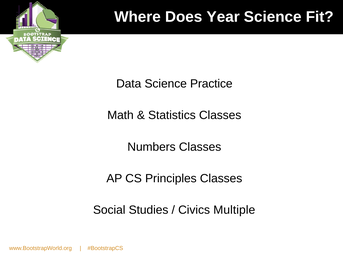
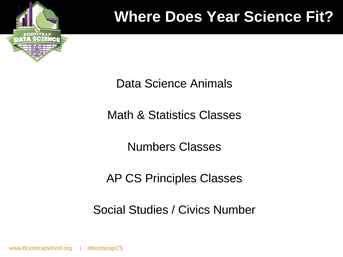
Practice: Practice -> Animals
Multiple: Multiple -> Number
